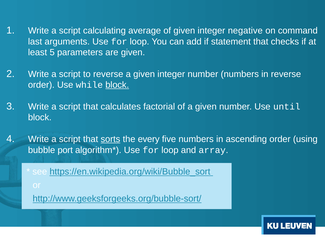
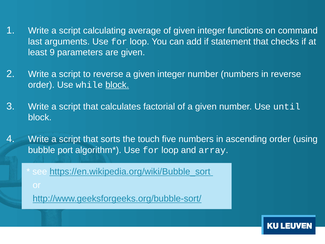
negative: negative -> functions
5: 5 -> 9
sorts underline: present -> none
every: every -> touch
